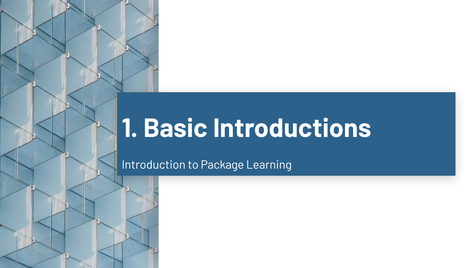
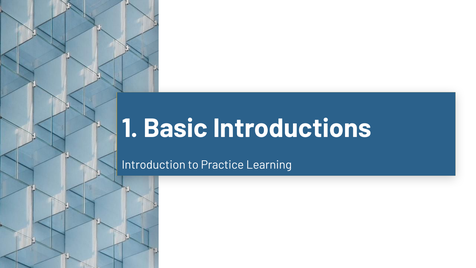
Package: Package -> Practice
